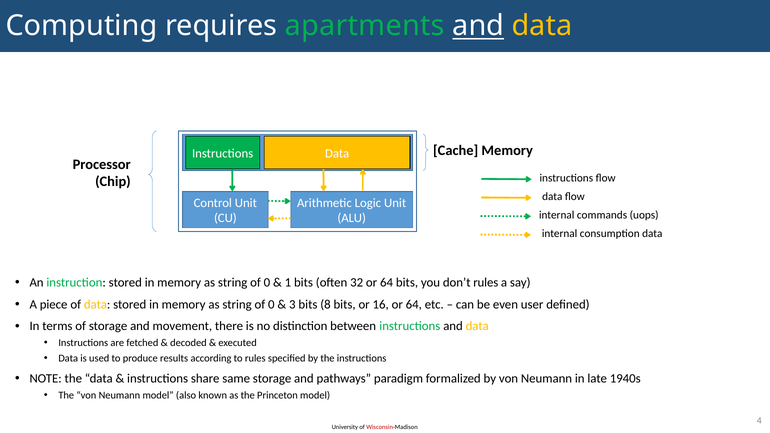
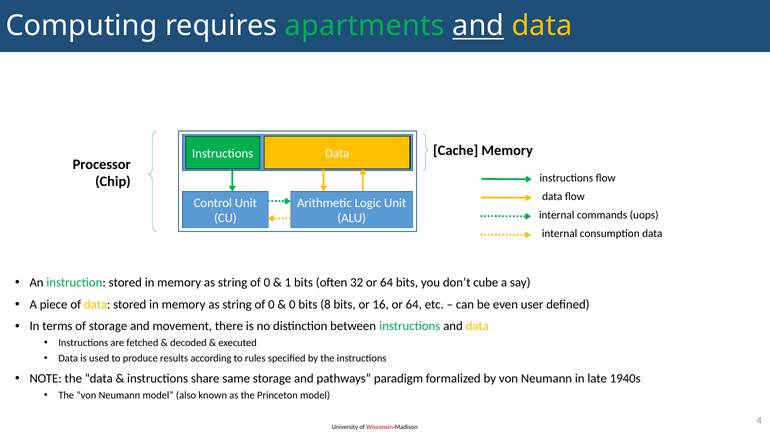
don’t rules: rules -> cube
3 at (292, 304): 3 -> 0
